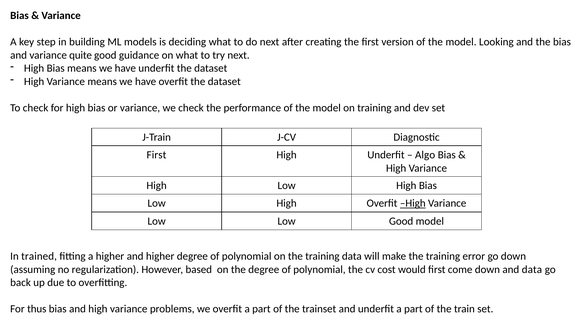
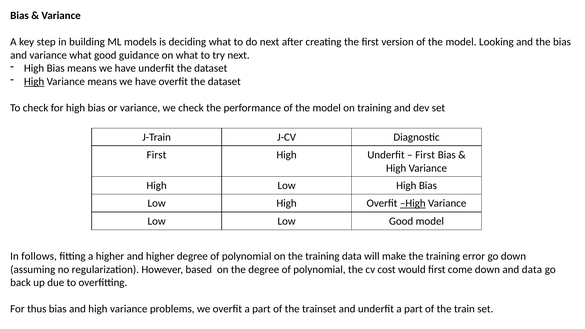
variance quite: quite -> what
High at (34, 82) underline: none -> present
Algo at (425, 155): Algo -> First
trained: trained -> follows
